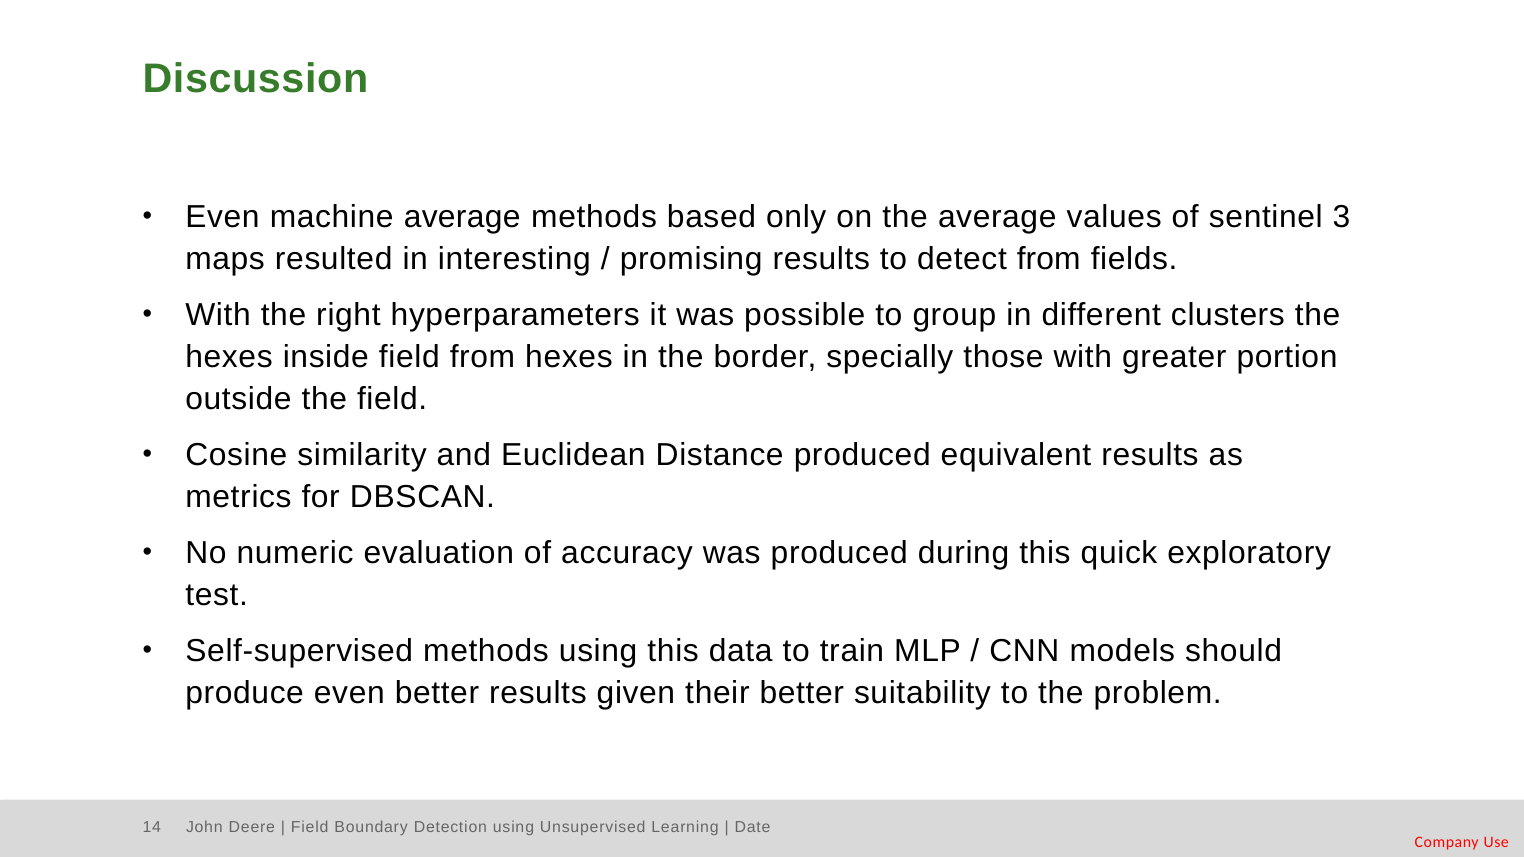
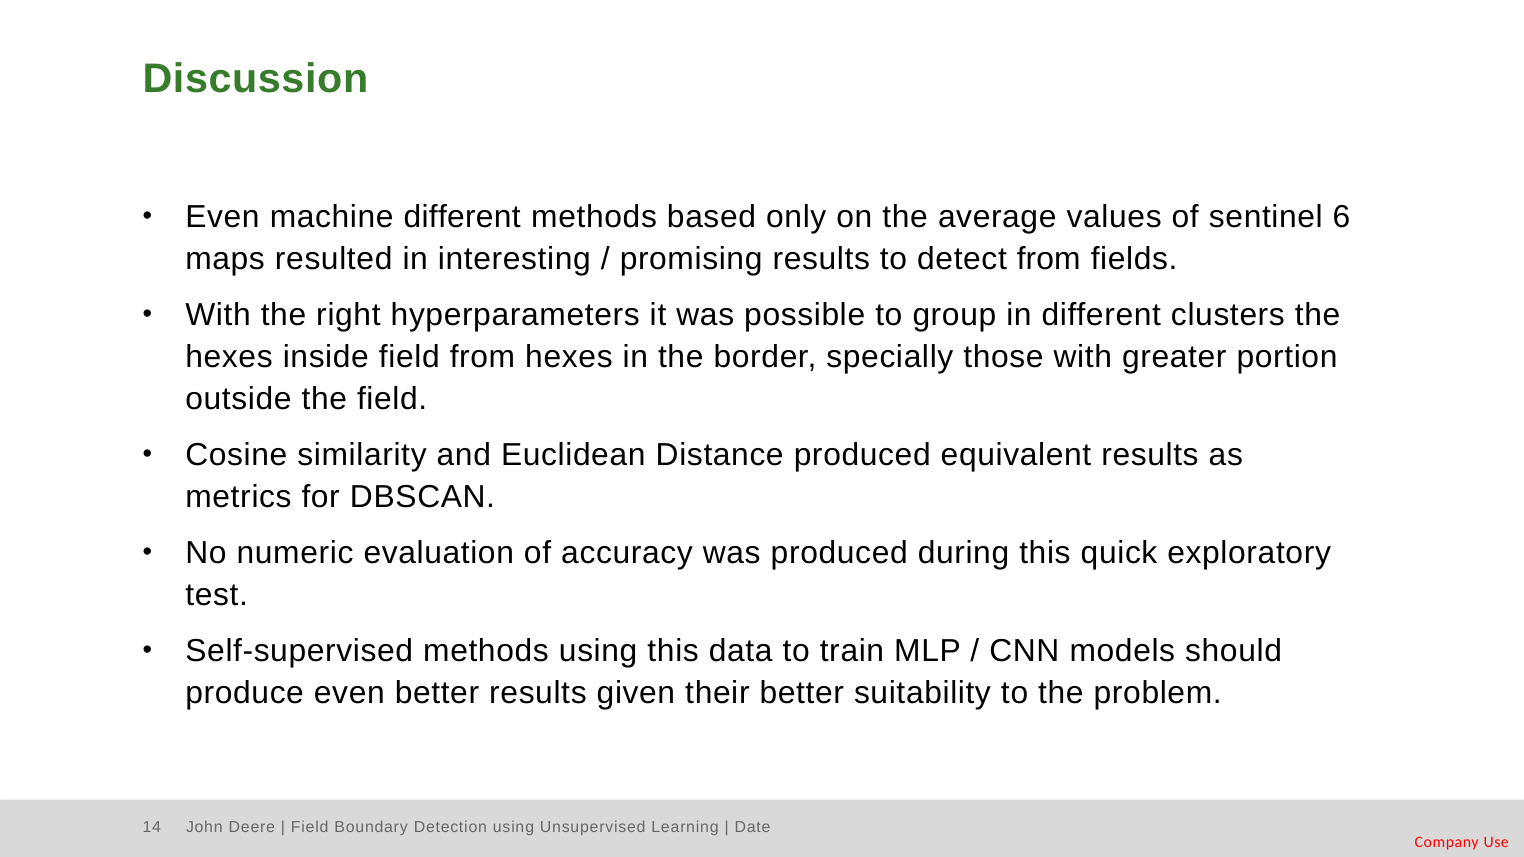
machine average: average -> different
3: 3 -> 6
